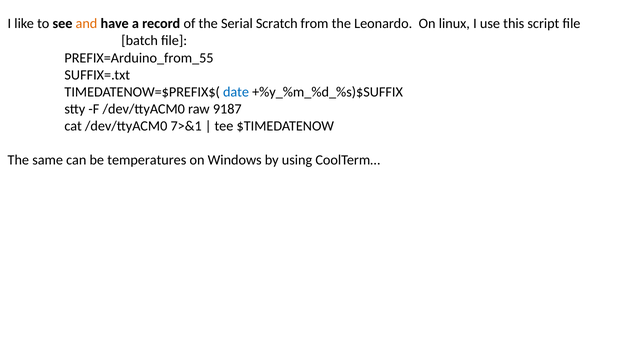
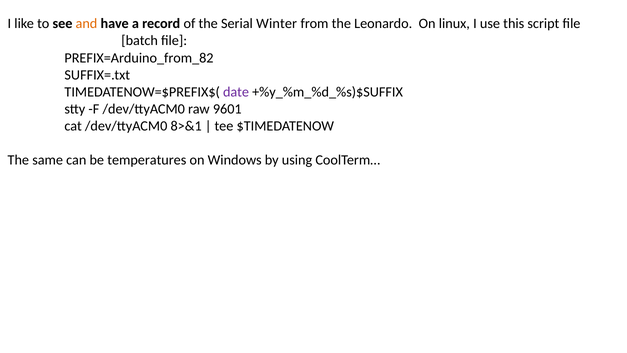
Scratch: Scratch -> Winter
PREFIX=Arduino_from_55: PREFIX=Arduino_from_55 -> PREFIX=Arduino_from_82
date colour: blue -> purple
9187: 9187 -> 9601
7>&1: 7>&1 -> 8>&1
